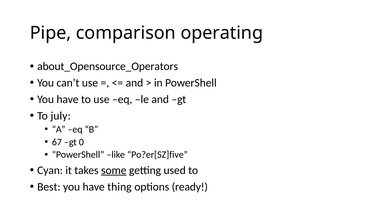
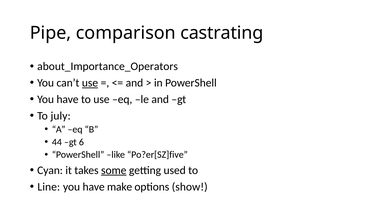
operating: operating -> castrating
about_Opensource_Operators: about_Opensource_Operators -> about_Importance_Operators
use at (90, 83) underline: none -> present
67: 67 -> 44
0: 0 -> 6
Best: Best -> Line
thing: thing -> make
ready: ready -> show
